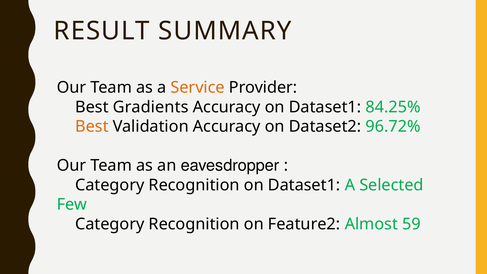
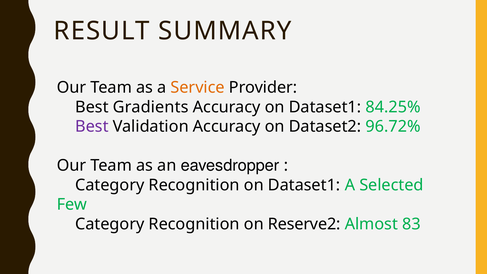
Best at (92, 127) colour: orange -> purple
Feature2: Feature2 -> Reserve2
59: 59 -> 83
